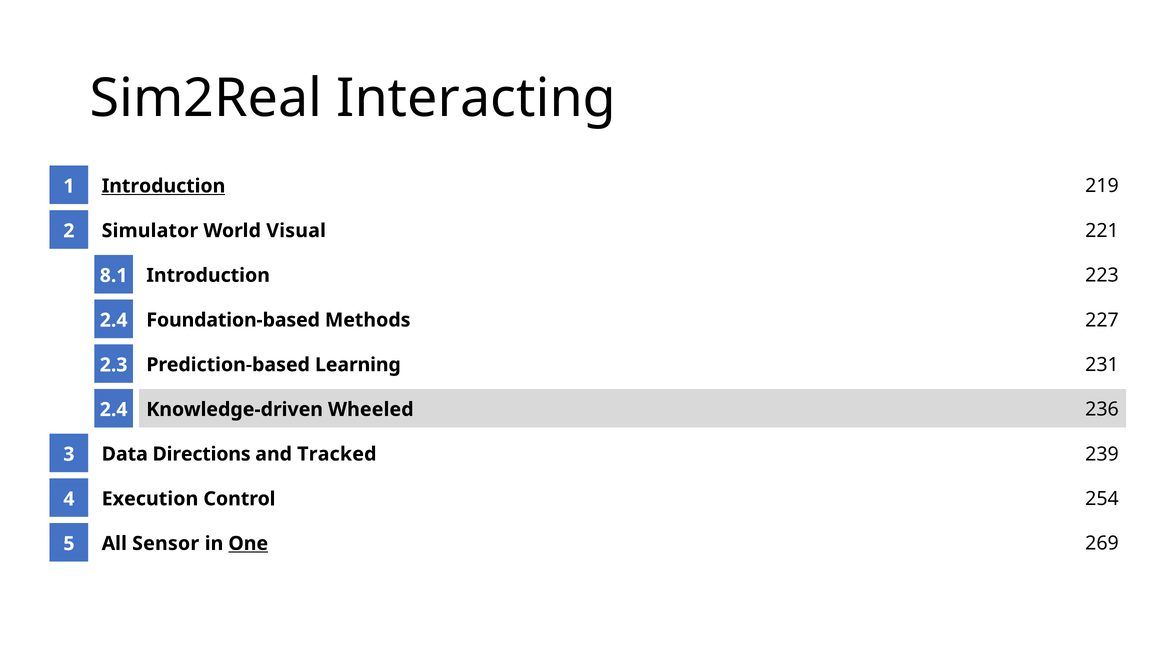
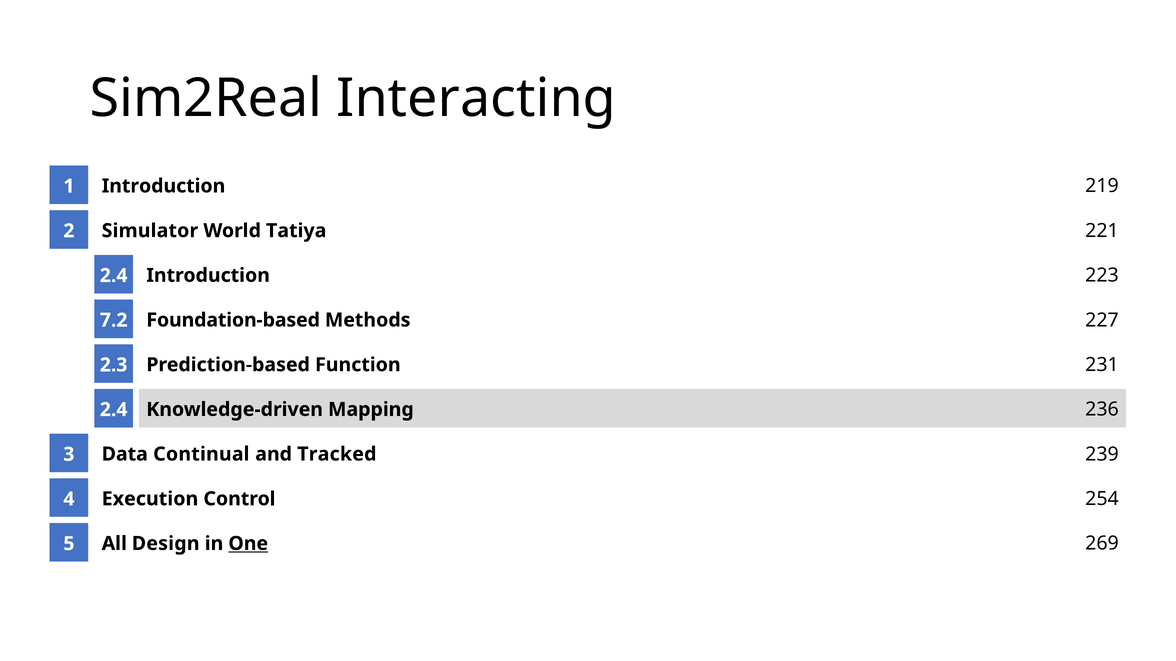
Introduction at (163, 186) underline: present -> none
Visual: Visual -> Tatiya
8.1 at (114, 276): 8.1 -> 2.4
2.4 at (114, 320): 2.4 -> 7.2
Learning: Learning -> Function
Wheeled: Wheeled -> Mapping
Directions: Directions -> Continual
Sensor: Sensor -> Design
